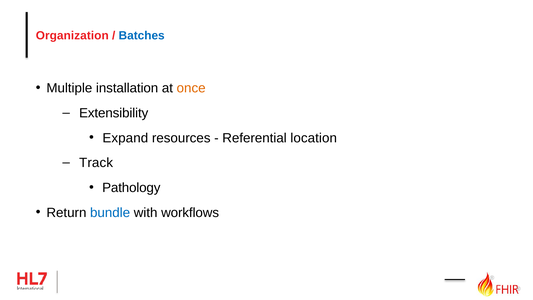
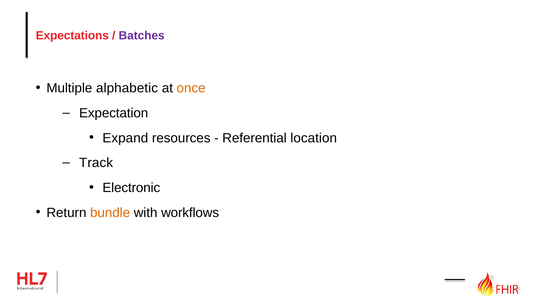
Organization: Organization -> Expectations
Batches colour: blue -> purple
installation: installation -> alphabetic
Extensibility: Extensibility -> Expectation
Pathology: Pathology -> Electronic
bundle colour: blue -> orange
